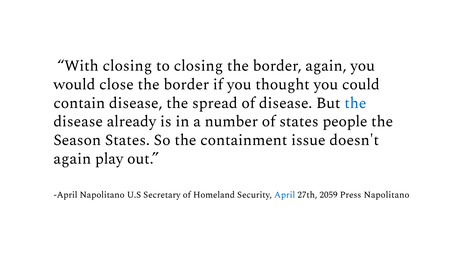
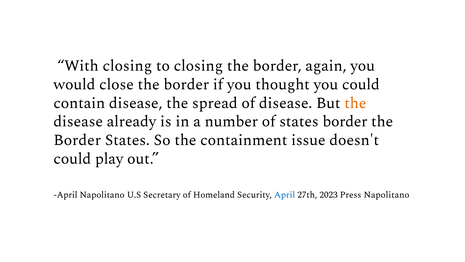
the at (355, 103) colour: blue -> orange
states people: people -> border
Season at (77, 140): Season -> Border
again at (72, 159): again -> could
2059: 2059 -> 2023
